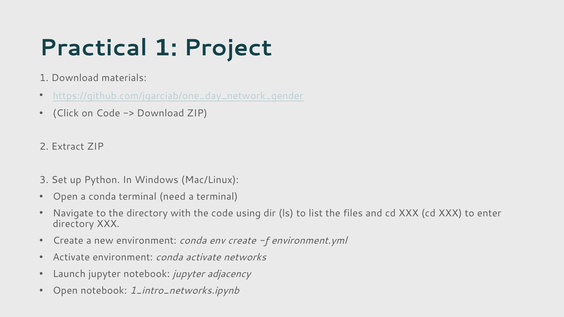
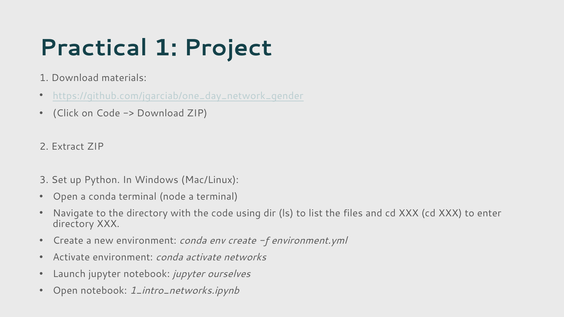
need: need -> node
adjacency: adjacency -> ourselves
